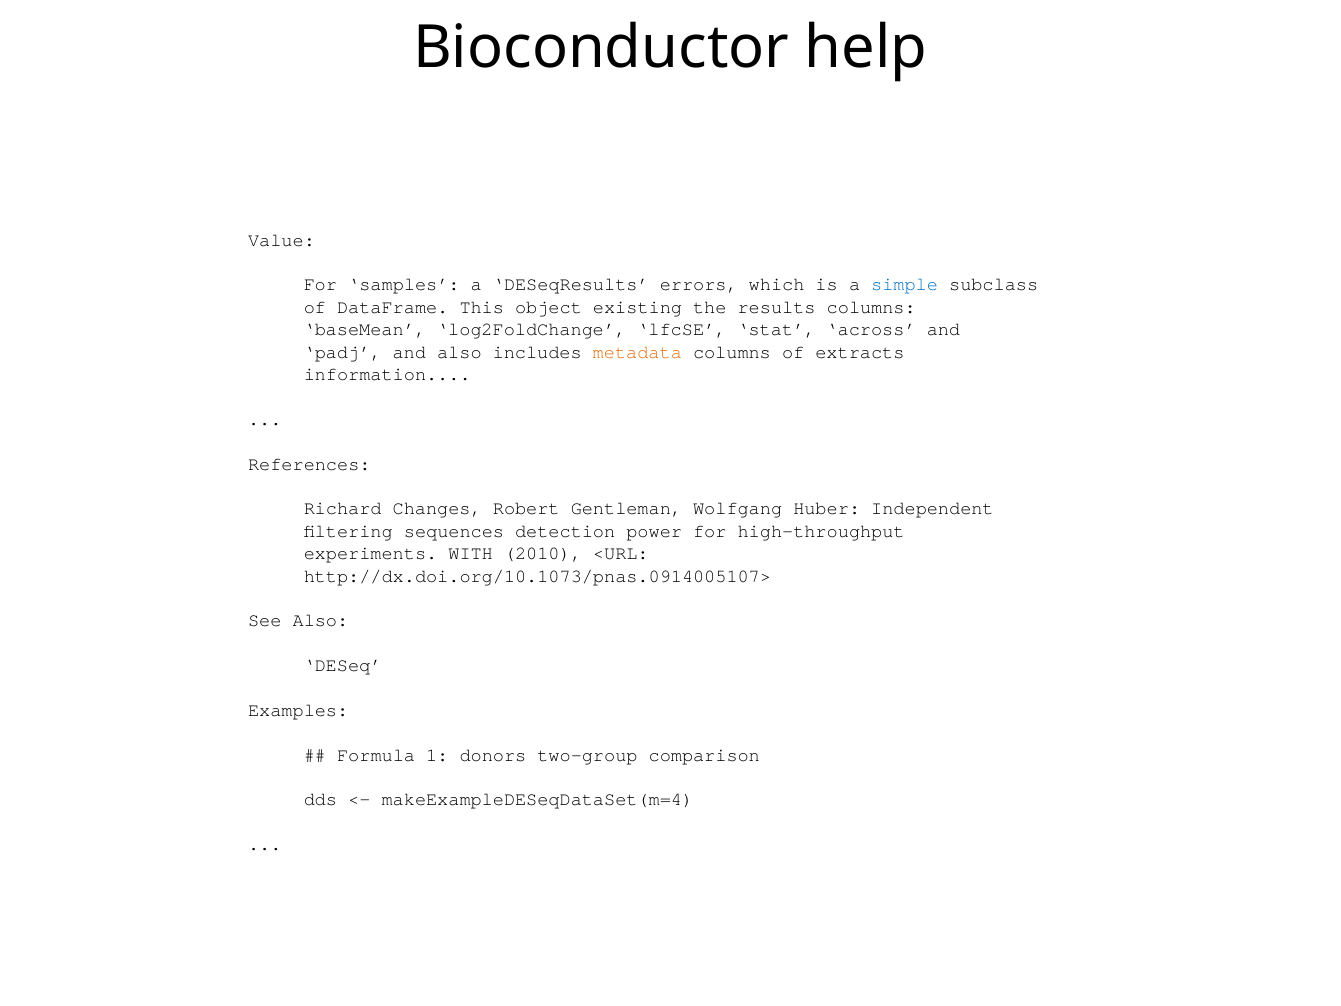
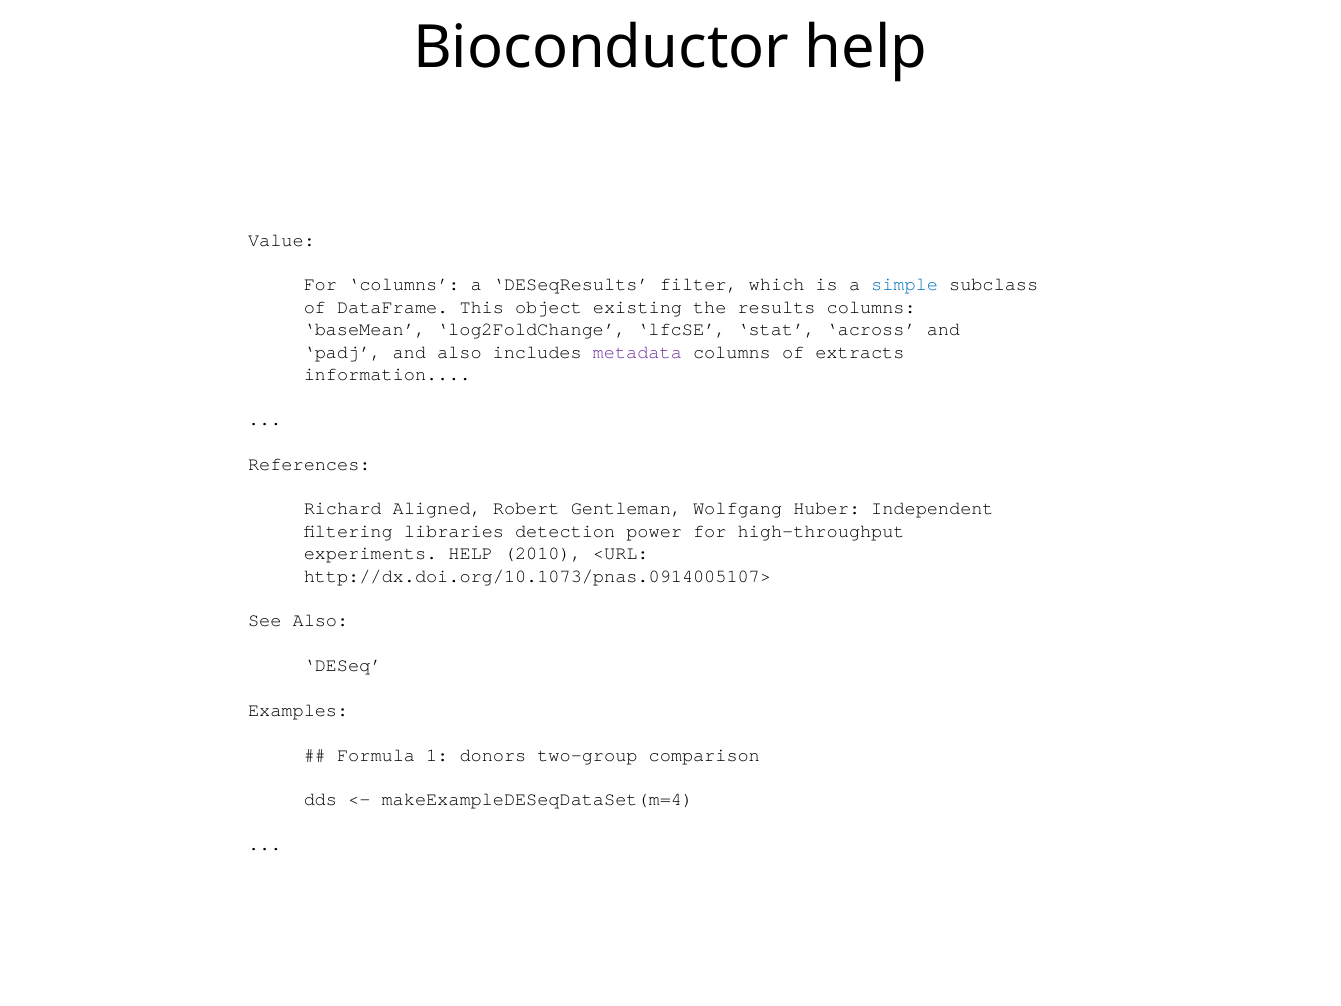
For samples: samples -> columns
errors: errors -> filter
metadata colour: orange -> purple
Changes: Changes -> Aligned
sequences: sequences -> libraries
experiments WITH: WITH -> HELP
